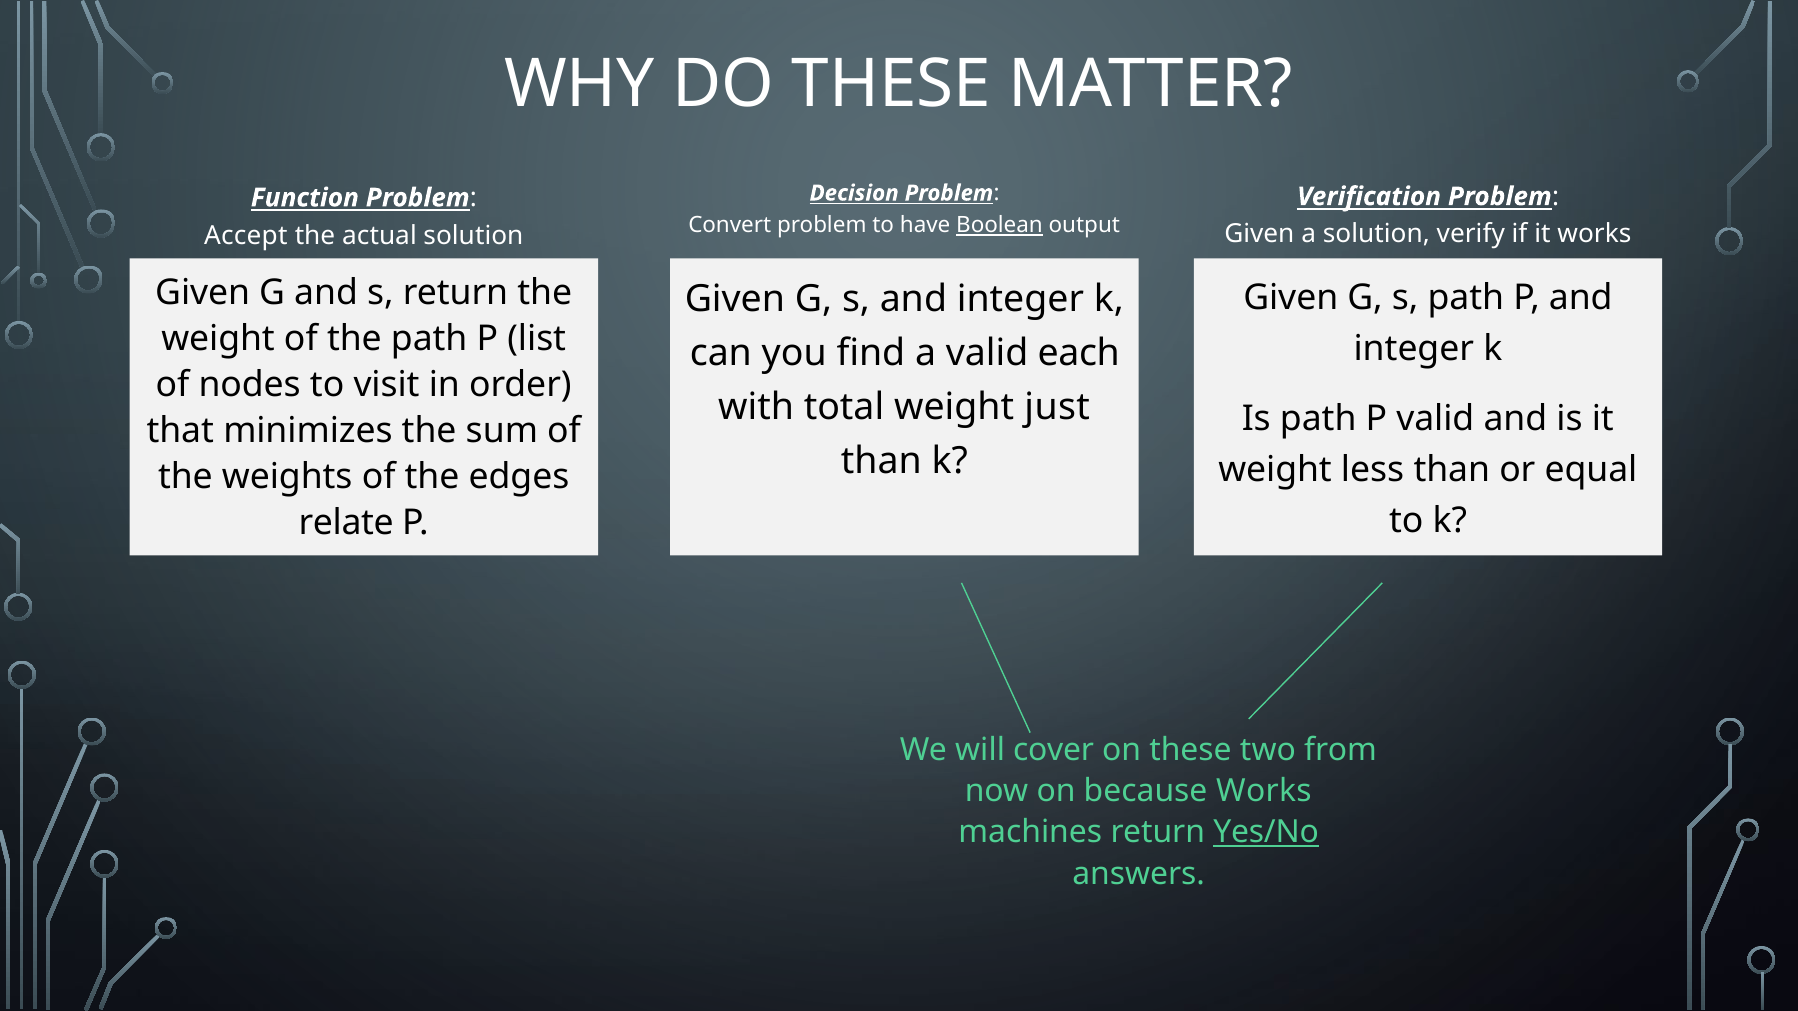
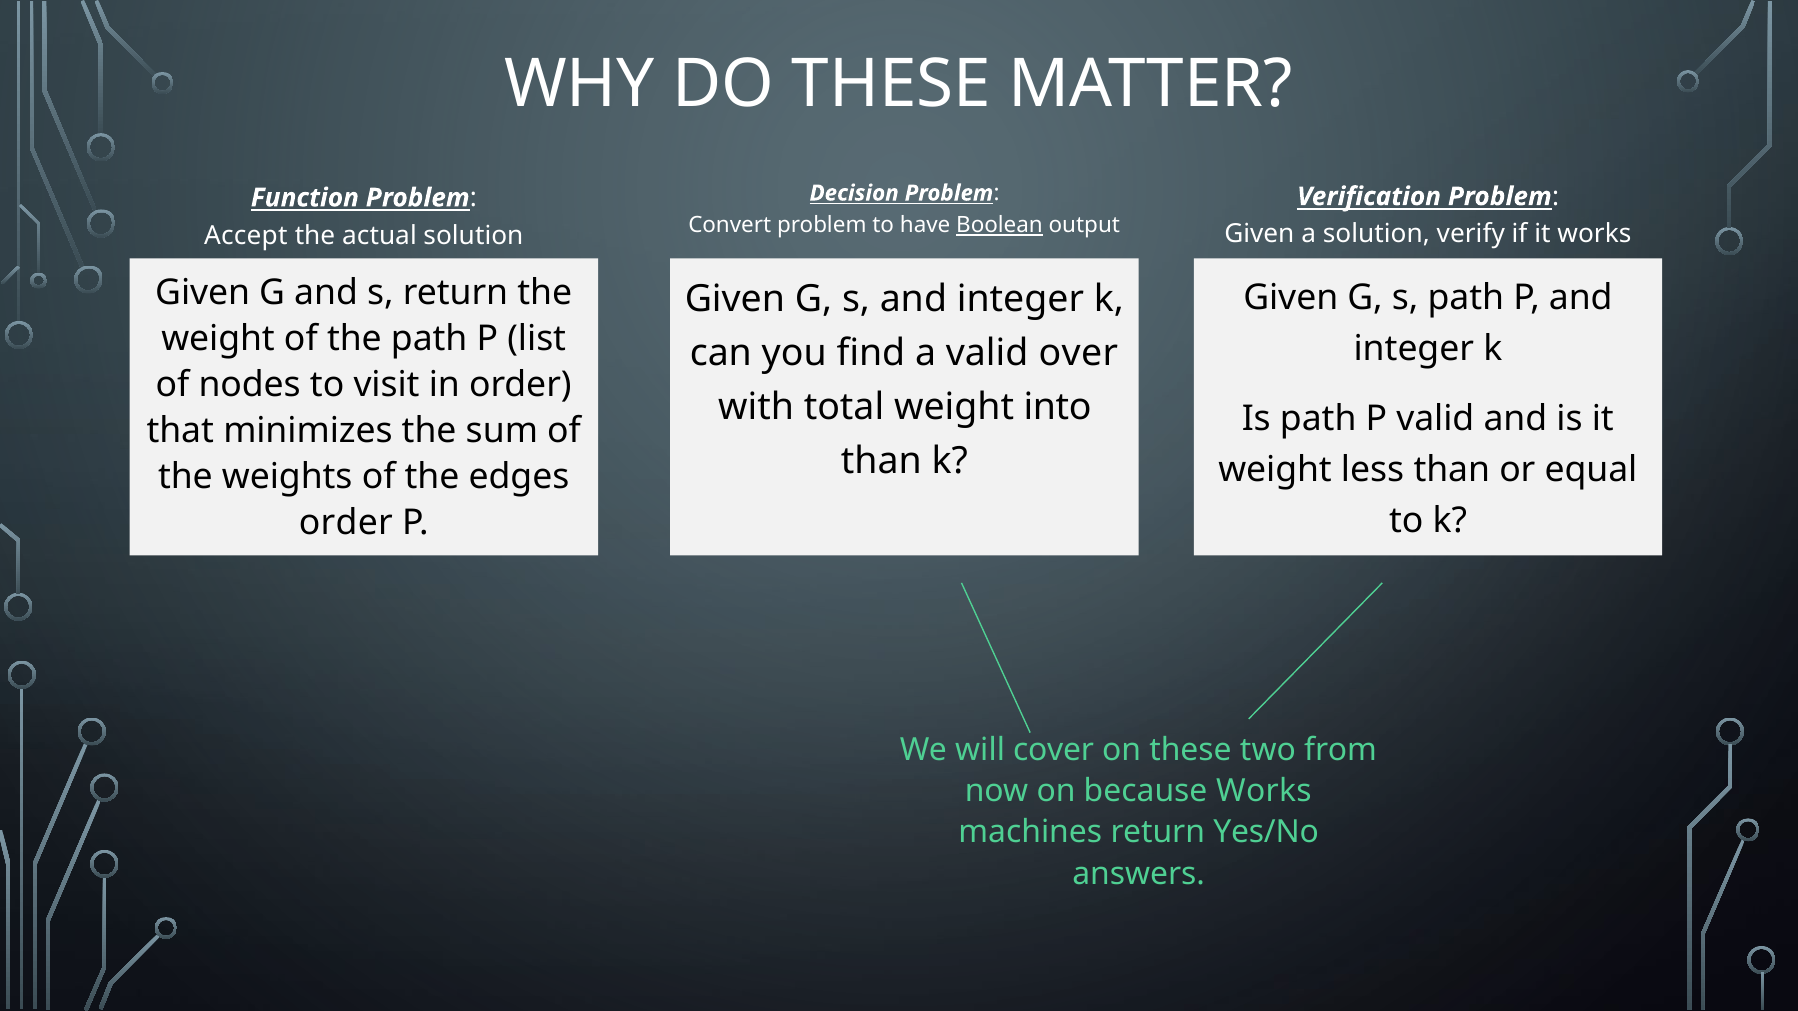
each: each -> over
just: just -> into
relate at (346, 523): relate -> order
Yes/No underline: present -> none
